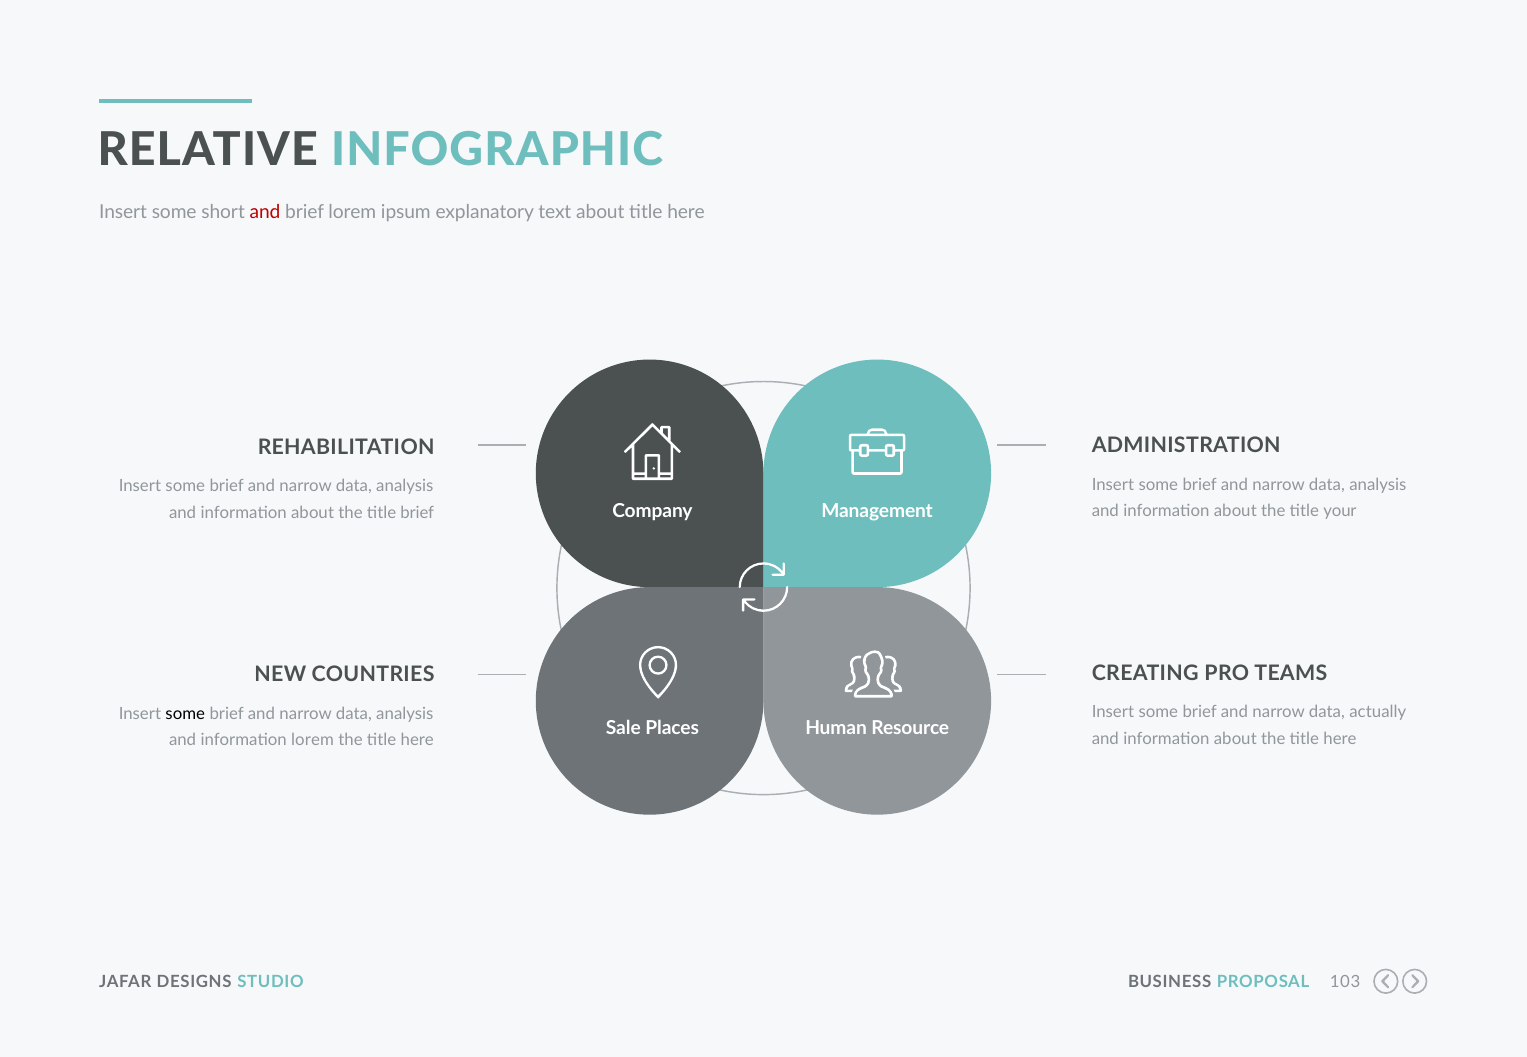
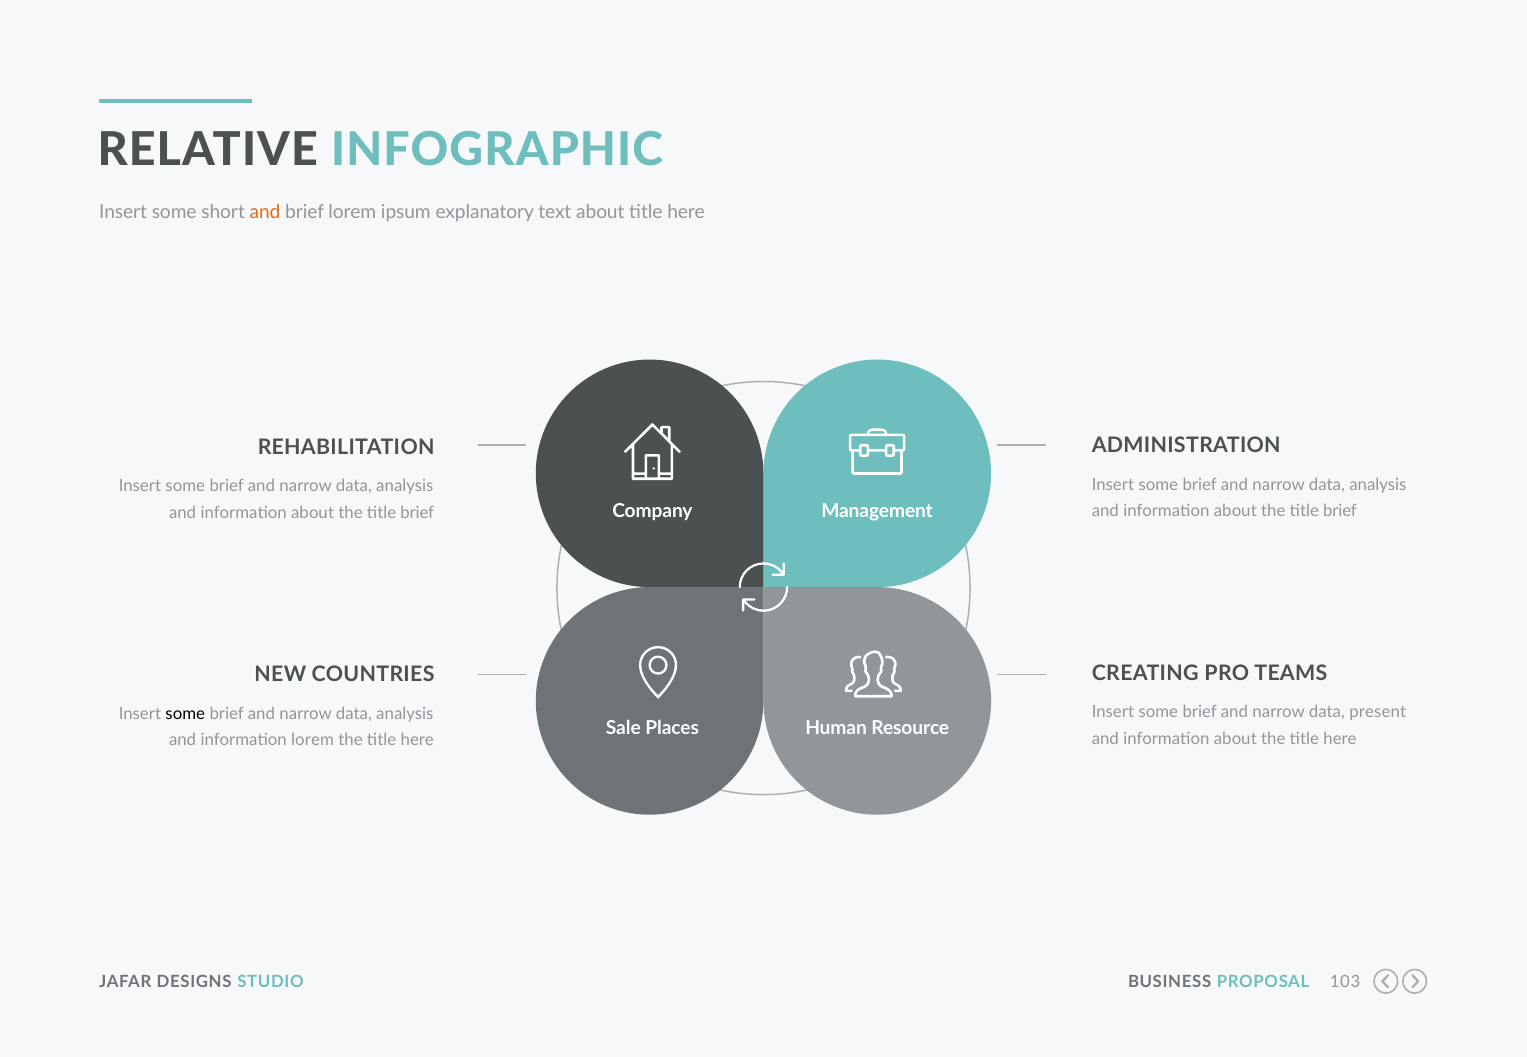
and at (265, 212) colour: red -> orange
your at (1340, 511): your -> brief
actually: actually -> present
